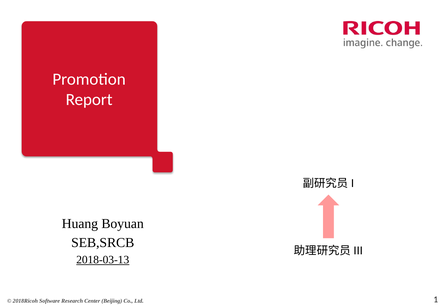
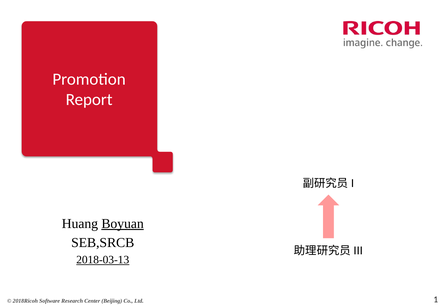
Boyuan underline: none -> present
